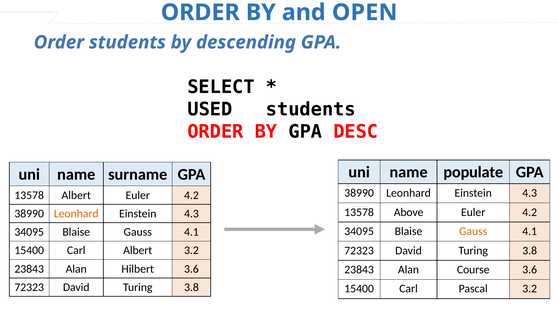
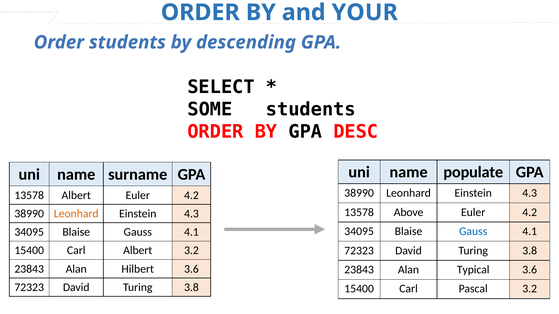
OPEN: OPEN -> YOUR
USED: USED -> SOME
Gauss at (473, 232) colour: orange -> blue
Course: Course -> Typical
